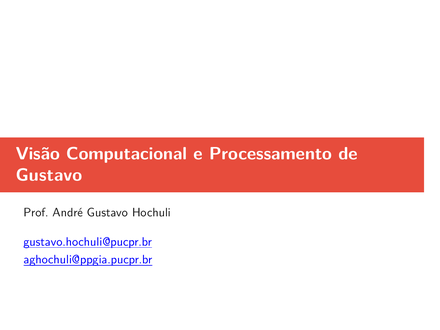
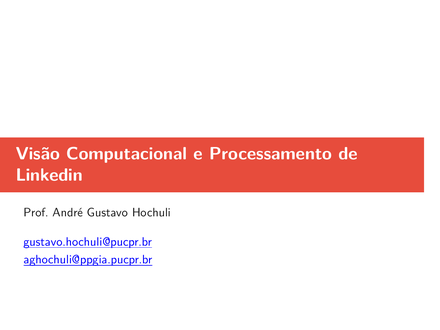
Gustavo at (49, 175): Gustavo -> Linkedin
